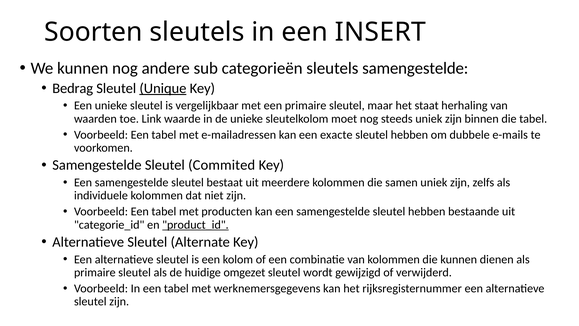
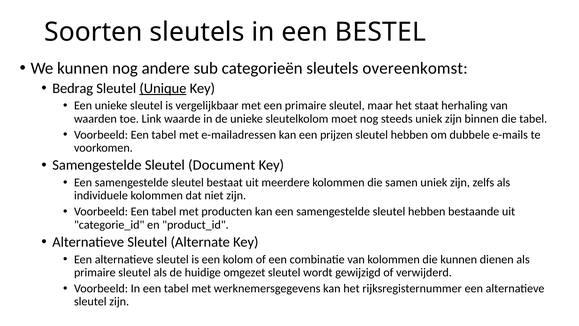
INSERT: INSERT -> BESTEL
sleutels samengestelde: samengestelde -> overeenkomst
exacte: exacte -> prijzen
Commited: Commited -> Document
product_id underline: present -> none
